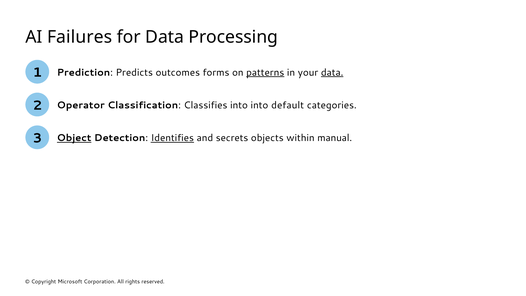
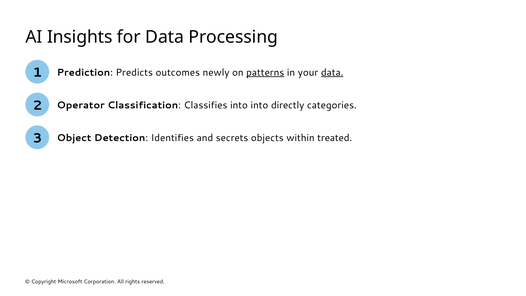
Failures: Failures -> Insights
forms: forms -> newly
default: default -> directly
Object underline: present -> none
Identifies underline: present -> none
manual: manual -> treated
